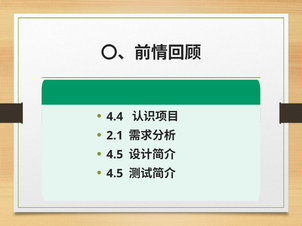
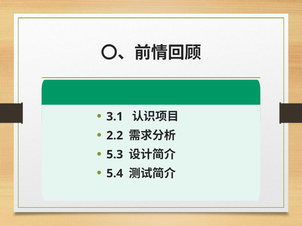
4.4: 4.4 -> 3.1
2.1: 2.1 -> 2.2
4.5 at (115, 155): 4.5 -> 5.3
4.5 at (115, 174): 4.5 -> 5.4
